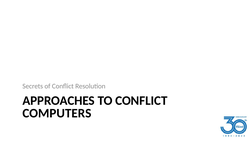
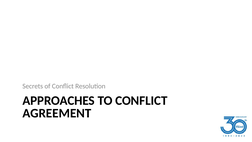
COMPUTERS: COMPUTERS -> AGREEMENT
